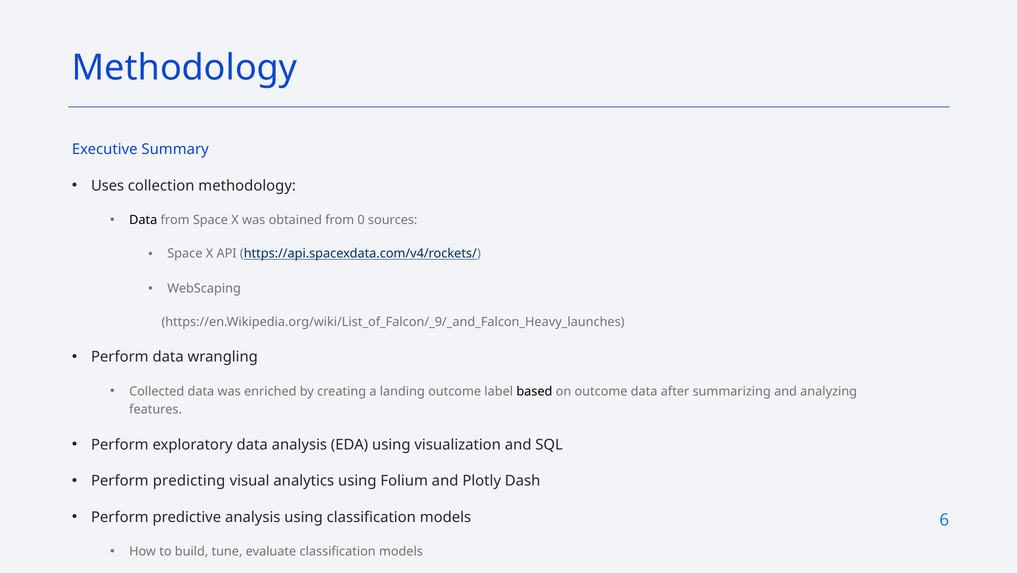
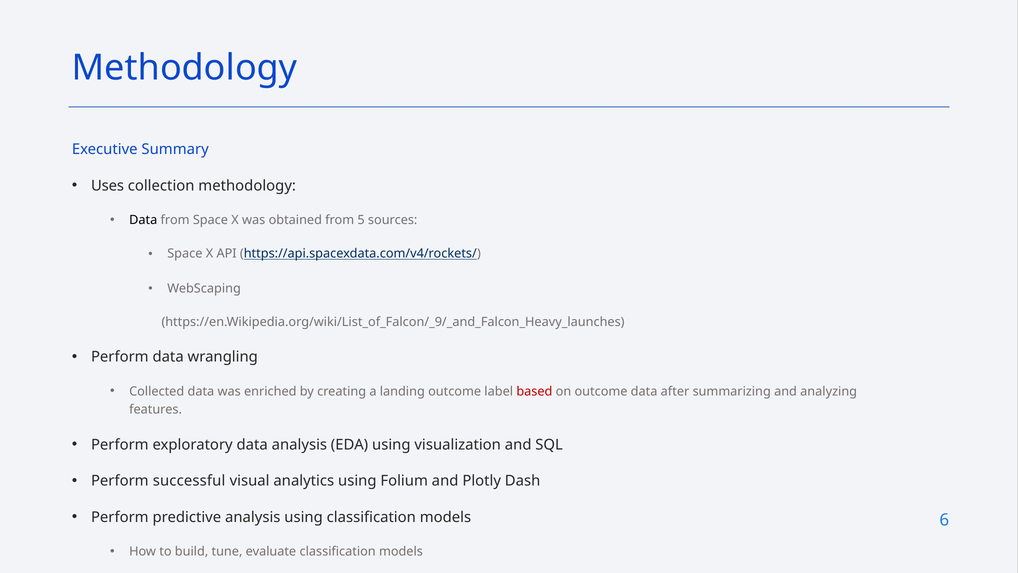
0: 0 -> 5
based colour: black -> red
predicting: predicting -> successful
